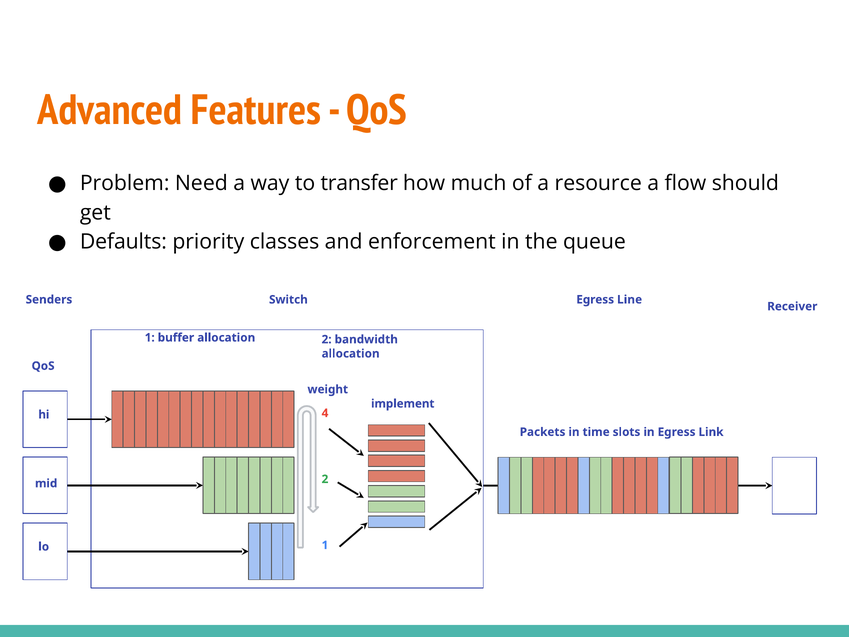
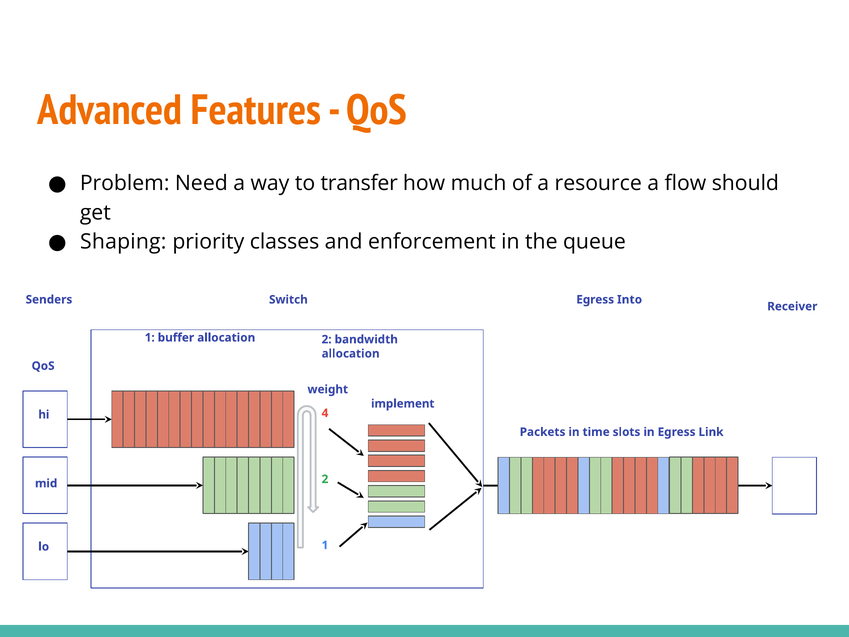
Defaults: Defaults -> Shaping
Line: Line -> Into
